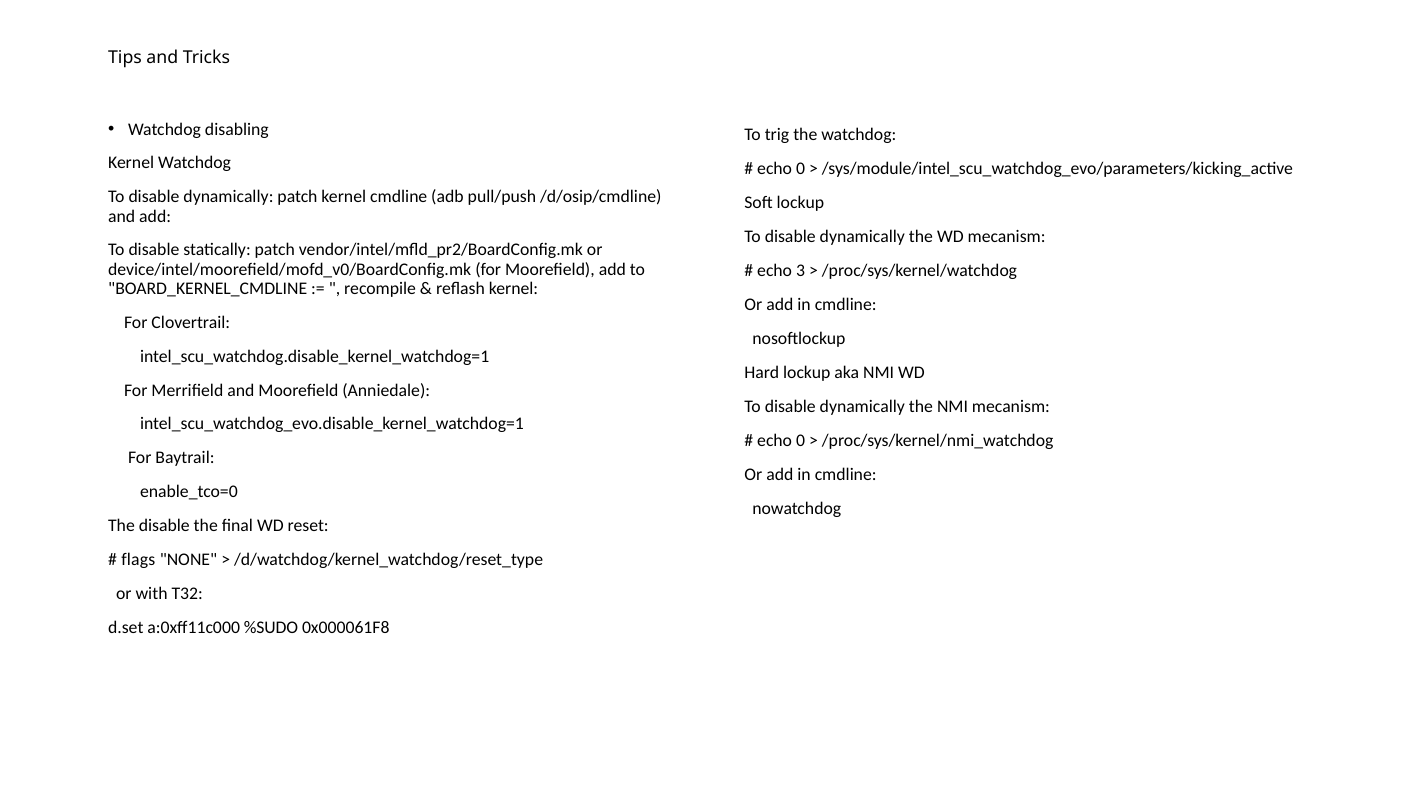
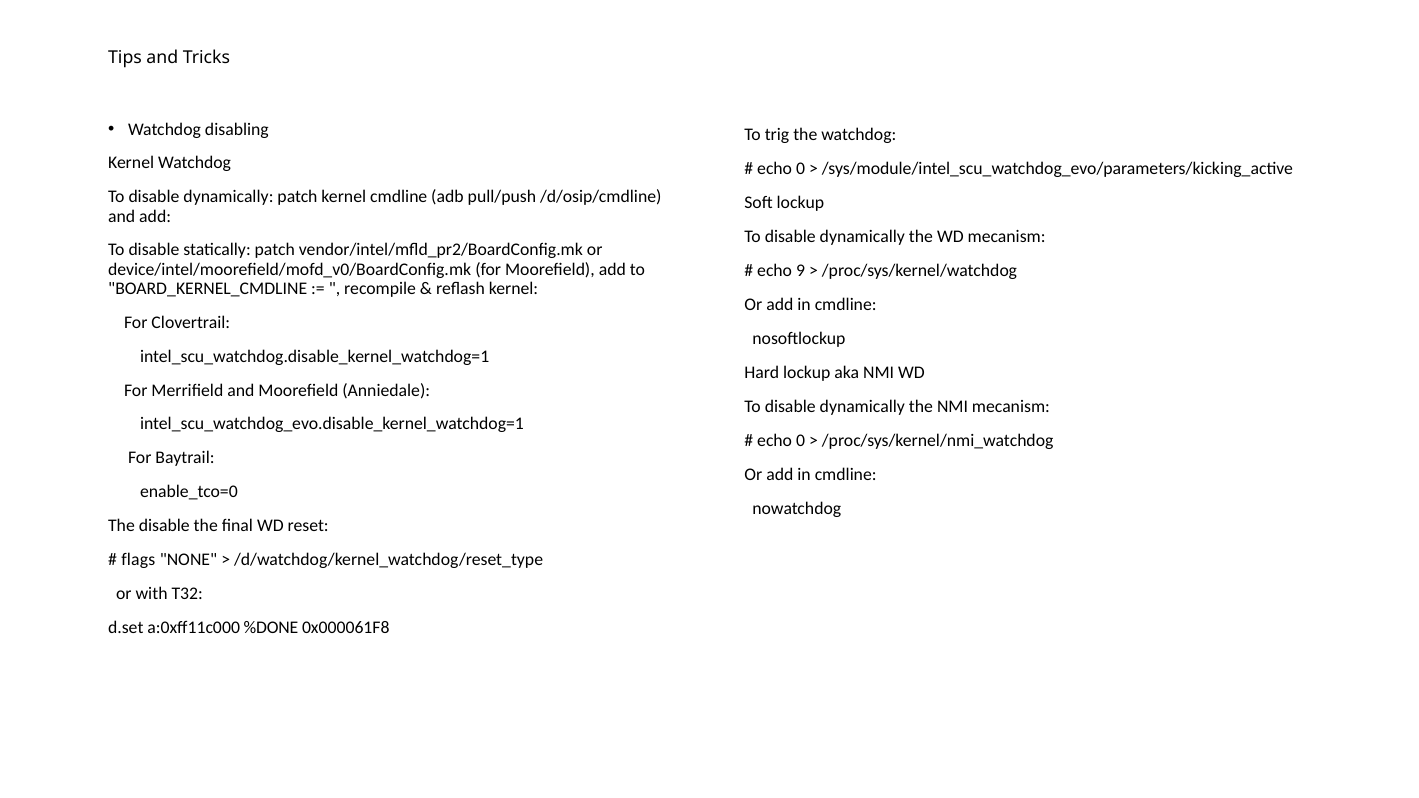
3: 3 -> 9
%SUDO: %SUDO -> %DONE
